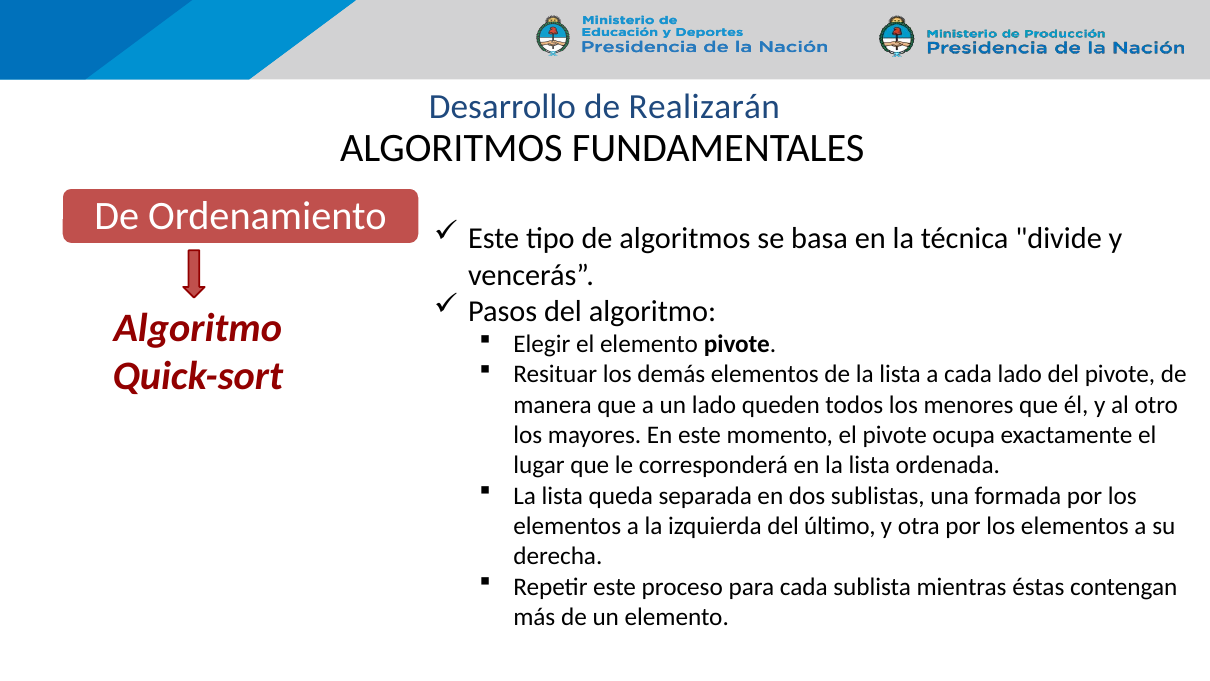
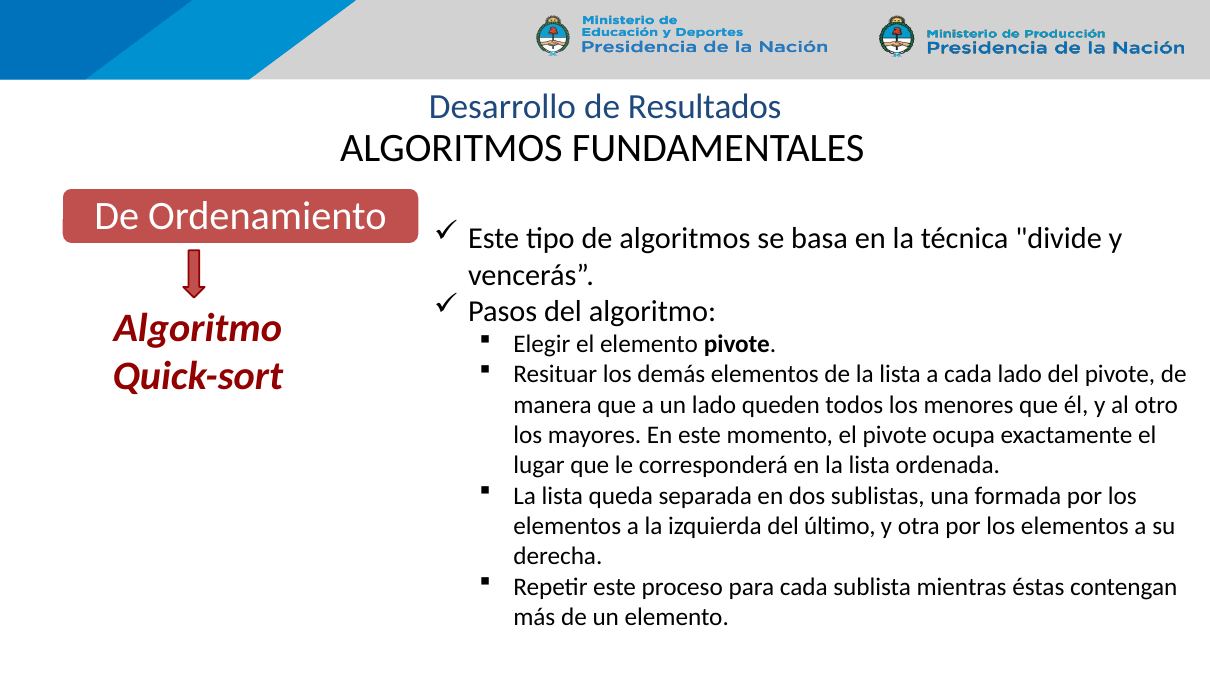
Realizarán: Realizarán -> Resultados
